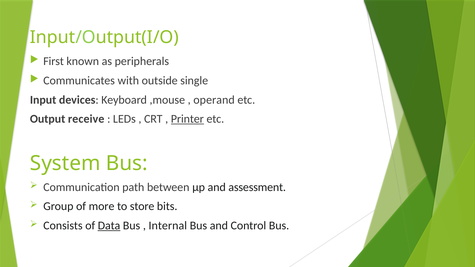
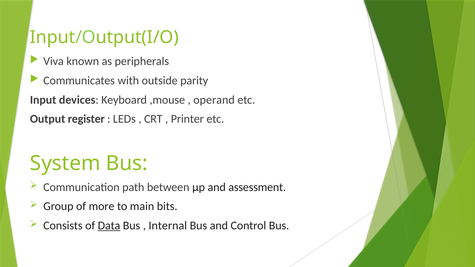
First: First -> Viva
single: single -> parity
receive: receive -> register
Printer underline: present -> none
store: store -> main
